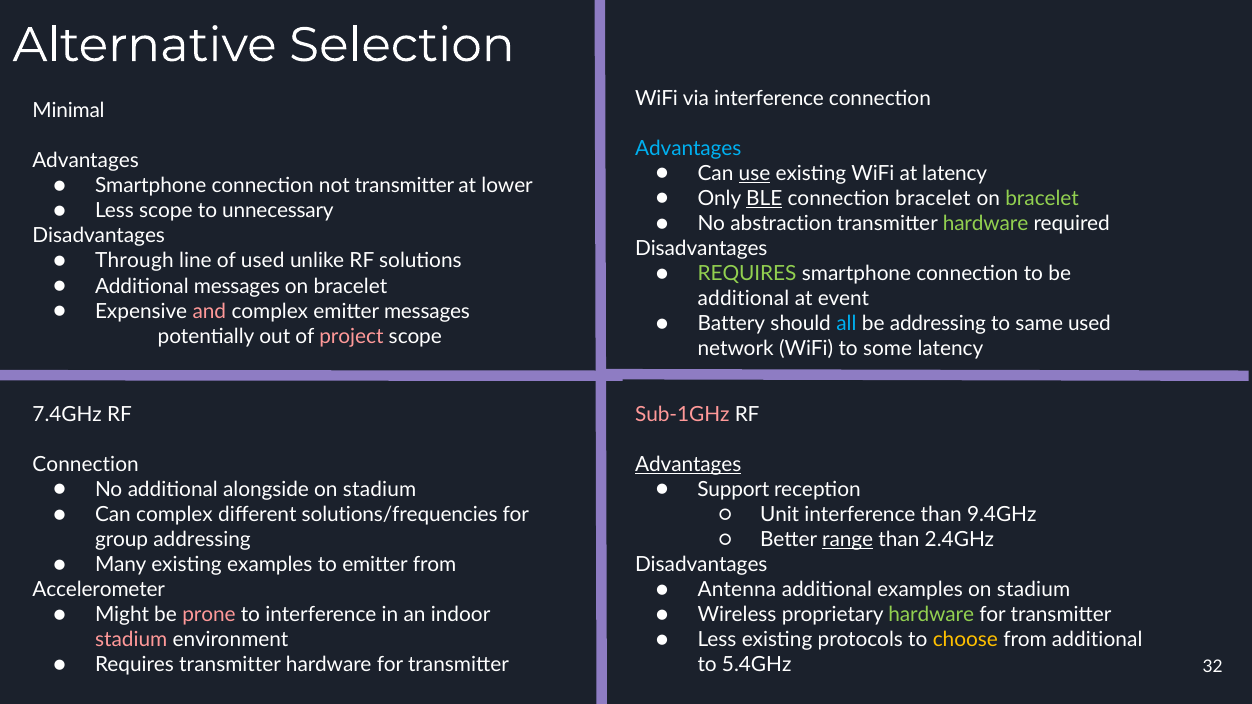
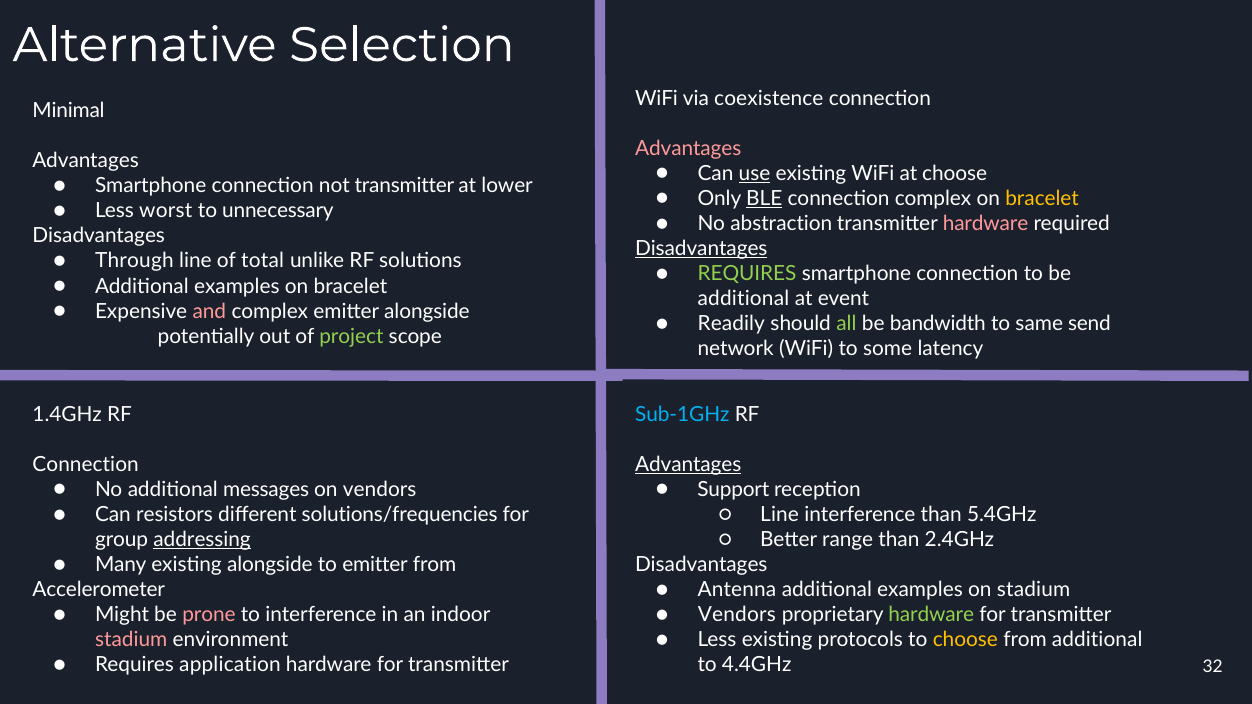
via interference: interference -> coexistence
Advantages at (688, 148) colour: light blue -> pink
at latency: latency -> choose
connection bracelet: bracelet -> complex
bracelet at (1042, 198) colour: light green -> yellow
Less scope: scope -> worst
hardware at (986, 224) colour: light green -> pink
Disadvantages at (701, 249) underline: none -> present
of used: used -> total
messages at (237, 286): messages -> examples
emitter messages: messages -> alongside
Battery: Battery -> Readily
all colour: light blue -> light green
be addressing: addressing -> bandwidth
same used: used -> send
project colour: pink -> light green
7.4GHz: 7.4GHz -> 1.4GHz
Sub-1GHz colour: pink -> light blue
alongside: alongside -> messages
stadium at (380, 490): stadium -> vendors
Can complex: complex -> resistors
Unit at (780, 515): Unit -> Line
9.4GHz: 9.4GHz -> 5.4GHz
range underline: present -> none
addressing at (202, 540) underline: none -> present
existing examples: examples -> alongside
Wireless at (737, 615): Wireless -> Vendors
Requires transmitter: transmitter -> application
5.4GHz: 5.4GHz -> 4.4GHz
